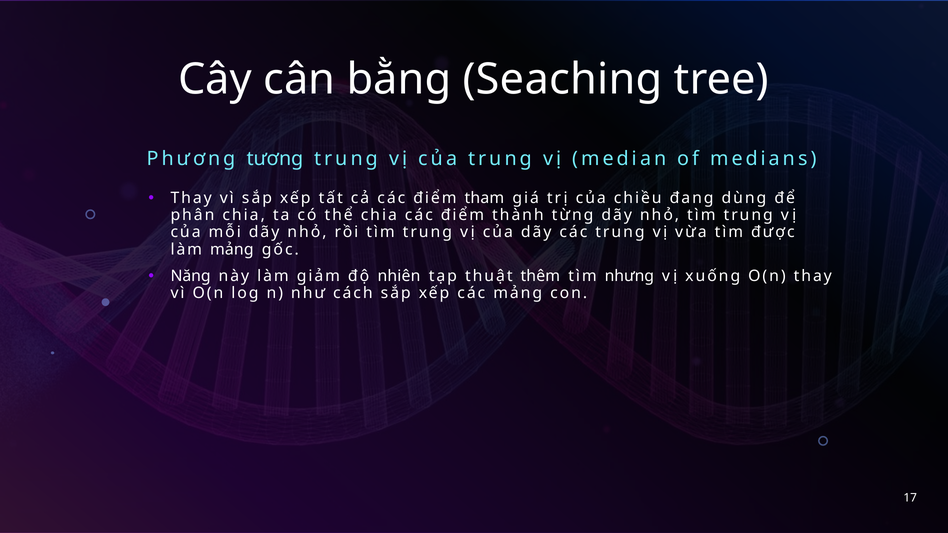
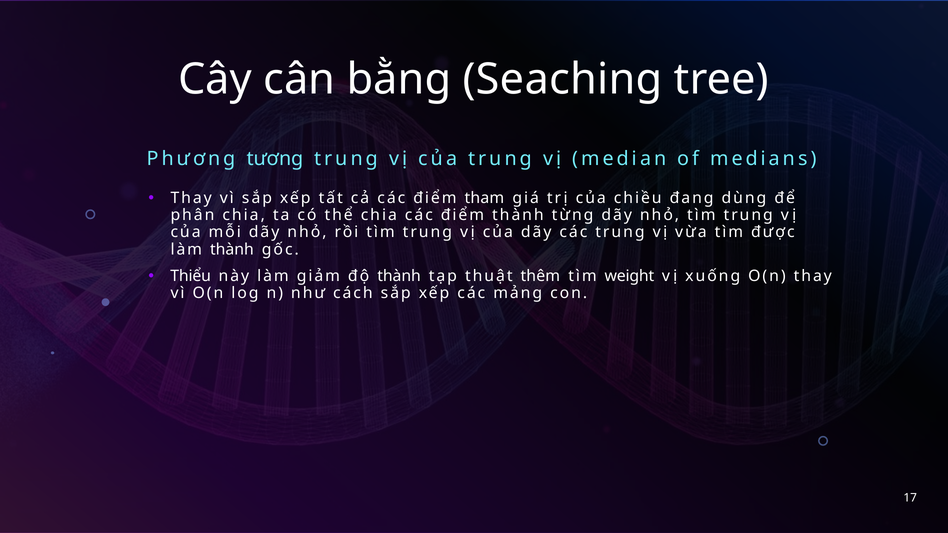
làm mảng: mảng -> thành
Năng: Năng -> Thiểu
độ nhiên: nhiên -> thành
nhưng: nhưng -> weight
